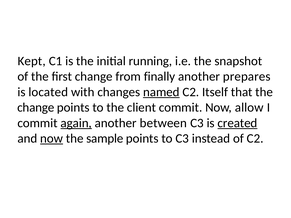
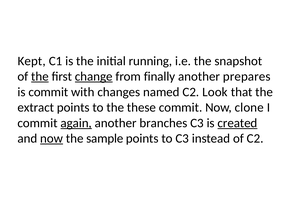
the at (40, 77) underline: none -> present
change at (94, 77) underline: none -> present
is located: located -> commit
named underline: present -> none
Itself: Itself -> Look
change at (36, 108): change -> extract
client: client -> these
allow: allow -> clone
between: between -> branches
